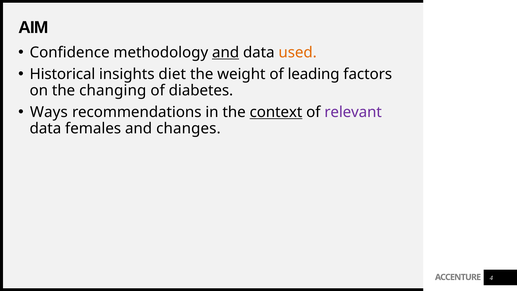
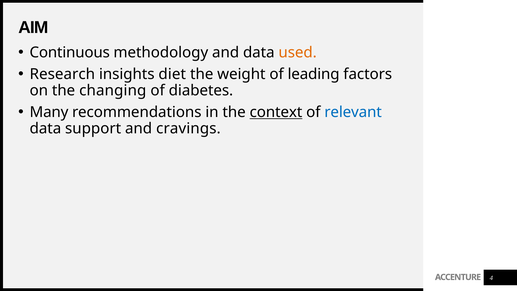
Confidence: Confidence -> Continuous
and at (226, 52) underline: present -> none
Historical: Historical -> Research
Ways: Ways -> Many
relevant colour: purple -> blue
females: females -> support
changes: changes -> cravings
